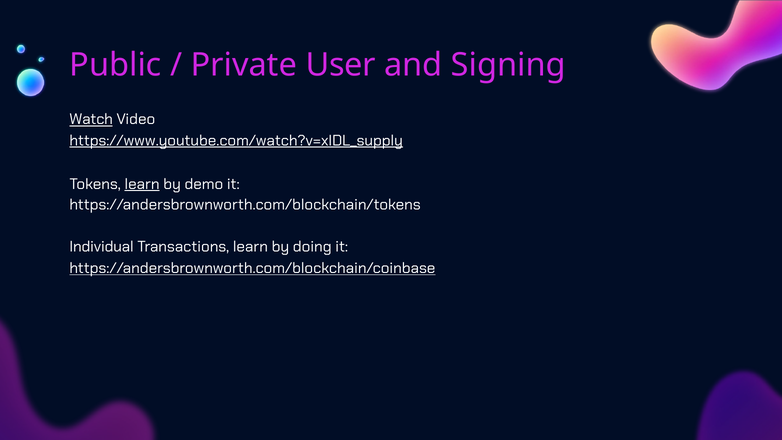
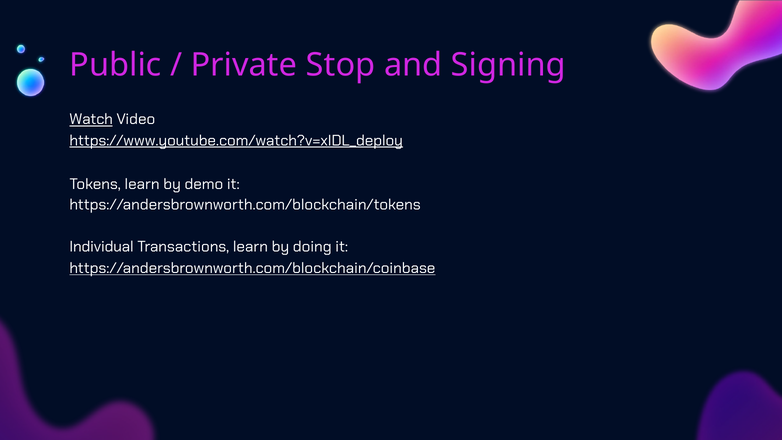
User: User -> Stop
https://www.youtube.com/watch?v=xIDL_supply: https://www.youtube.com/watch?v=xIDL_supply -> https://www.youtube.com/watch?v=xIDL_deploy
learn at (142, 184) underline: present -> none
